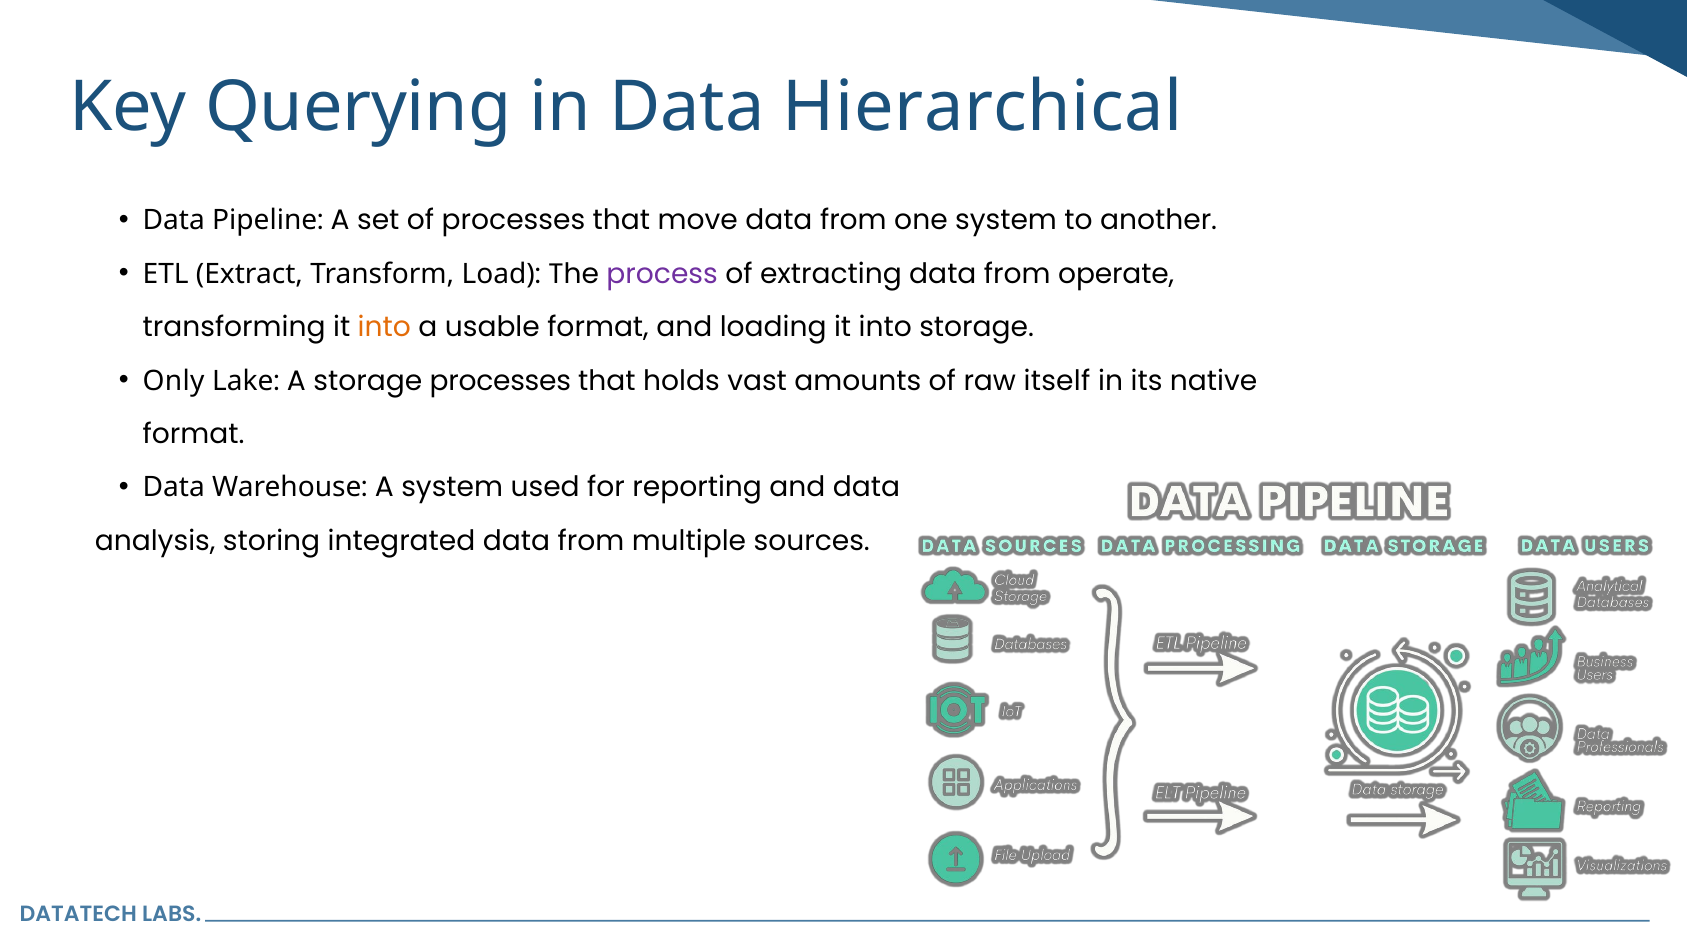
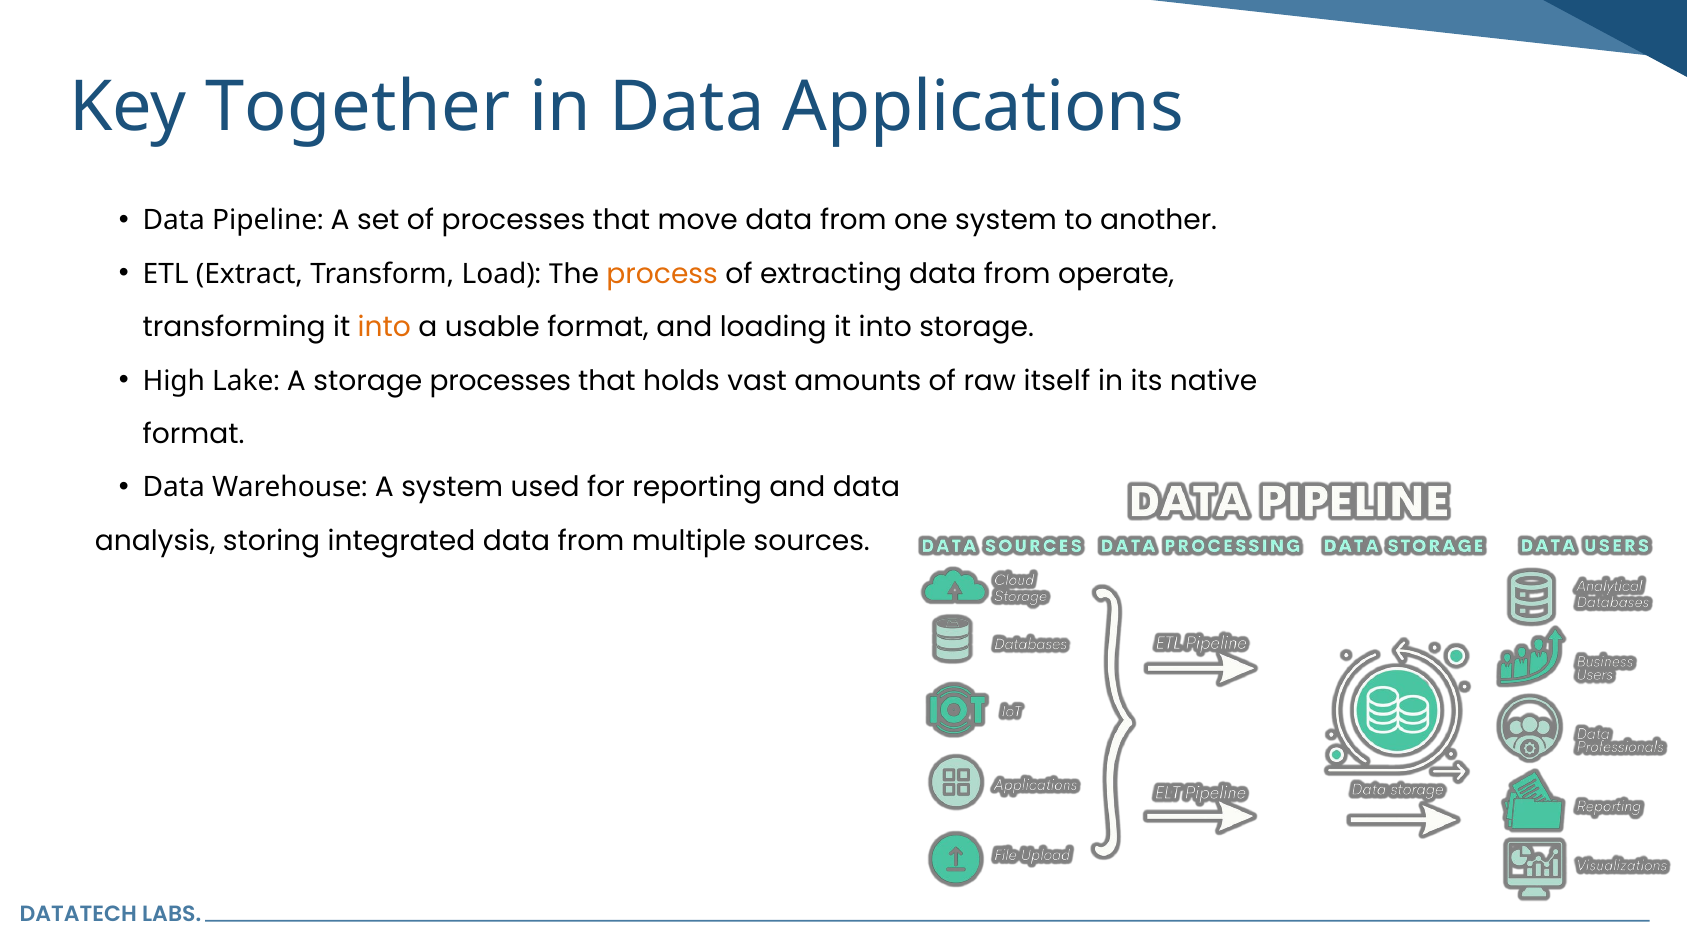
Querying: Querying -> Together
Hierarchical: Hierarchical -> Applications
process colour: purple -> orange
Only: Only -> High
